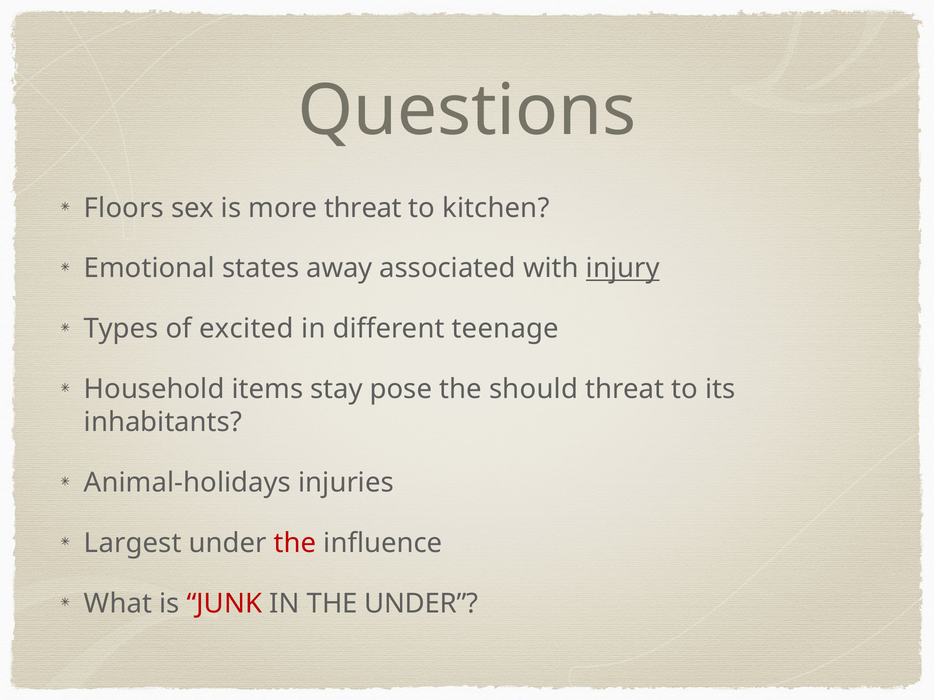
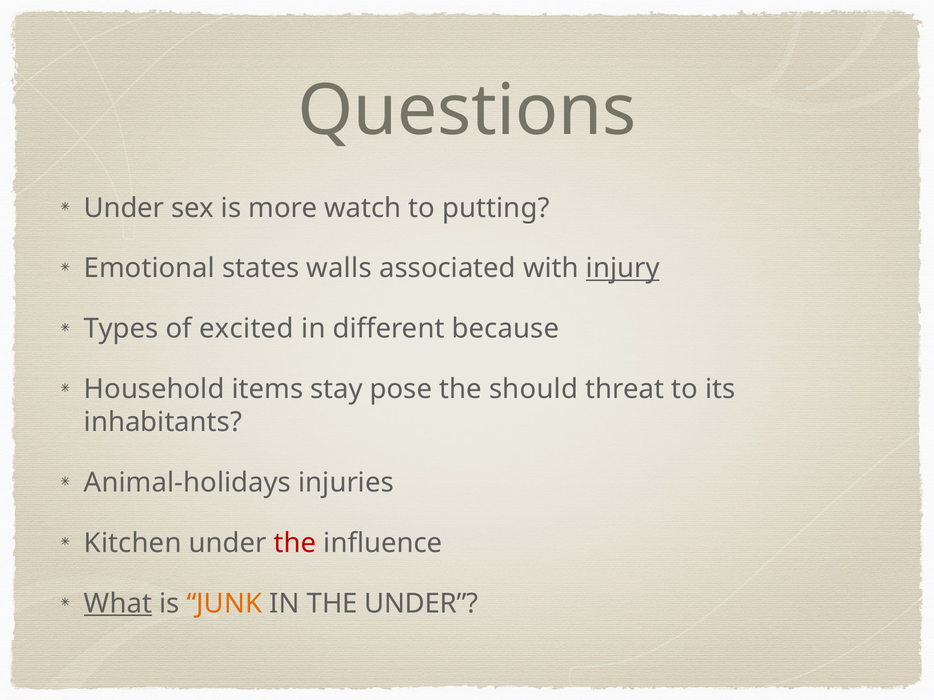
Floors at (124, 208): Floors -> Under
more threat: threat -> watch
kitchen: kitchen -> putting
away: away -> walls
teenage: teenage -> because
Largest: Largest -> Kitchen
What underline: none -> present
JUNK colour: red -> orange
